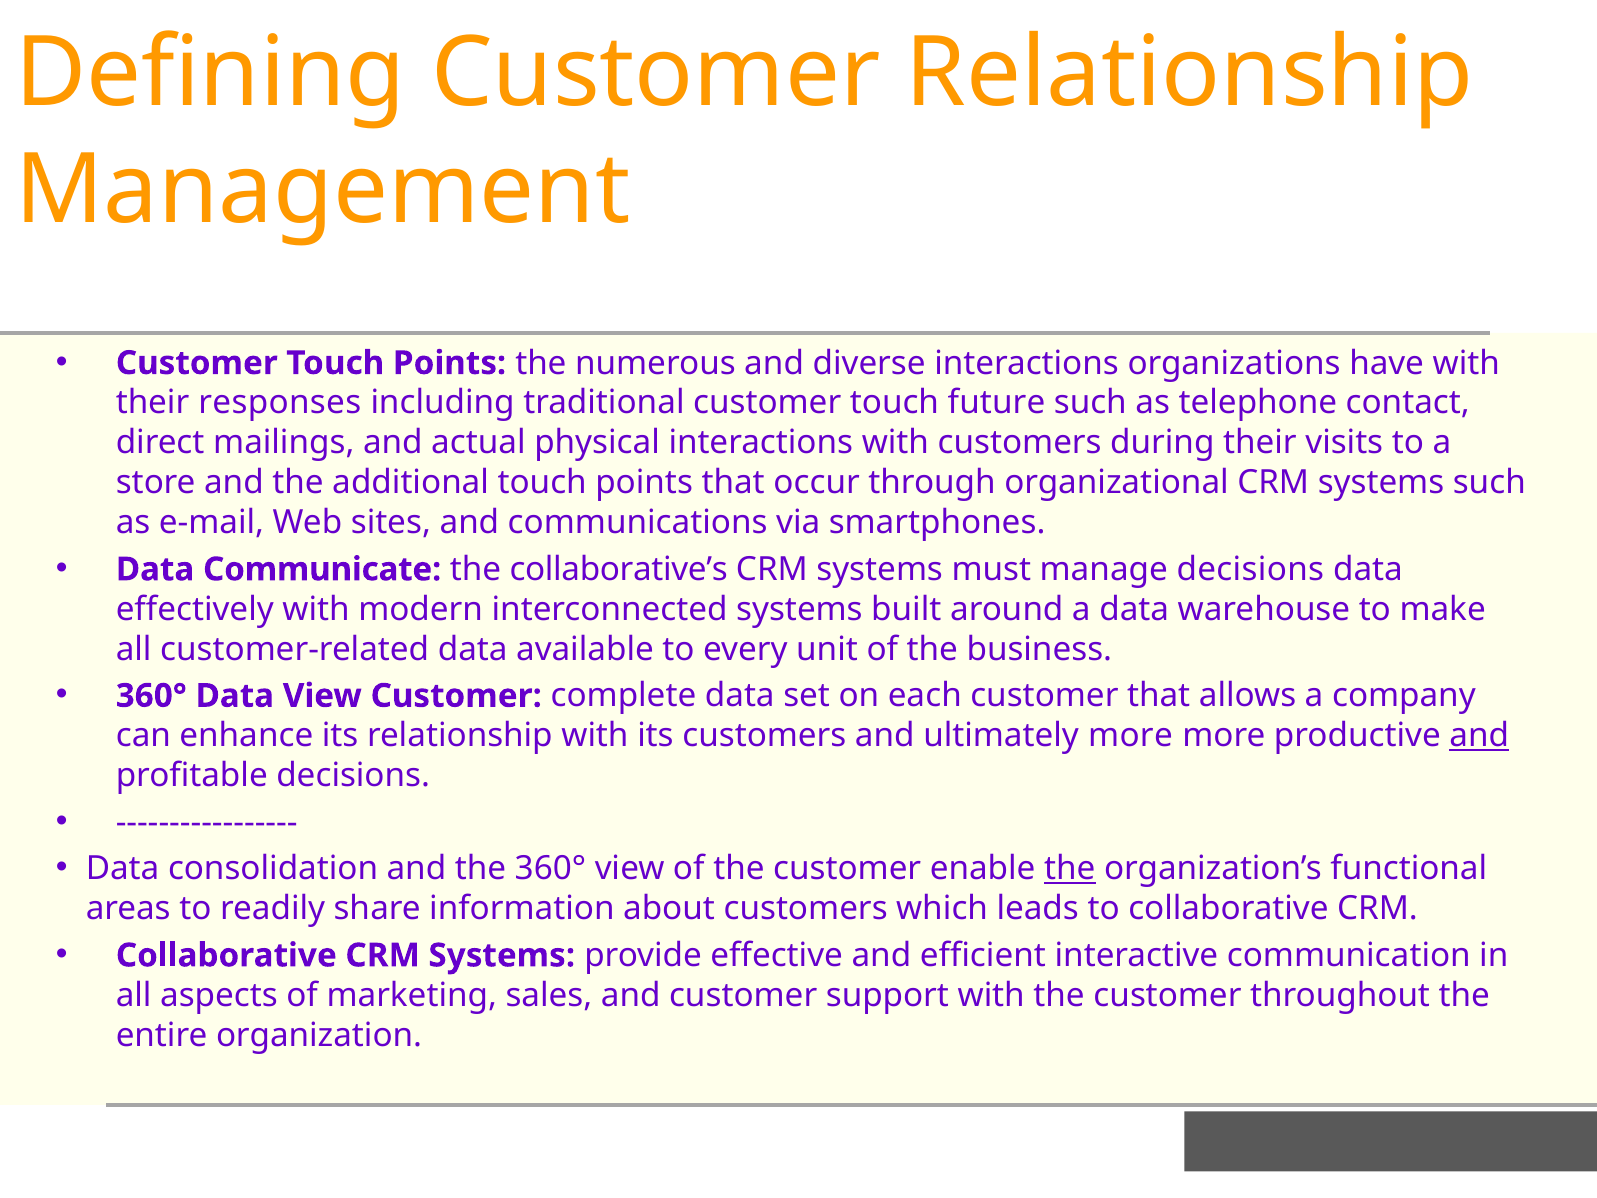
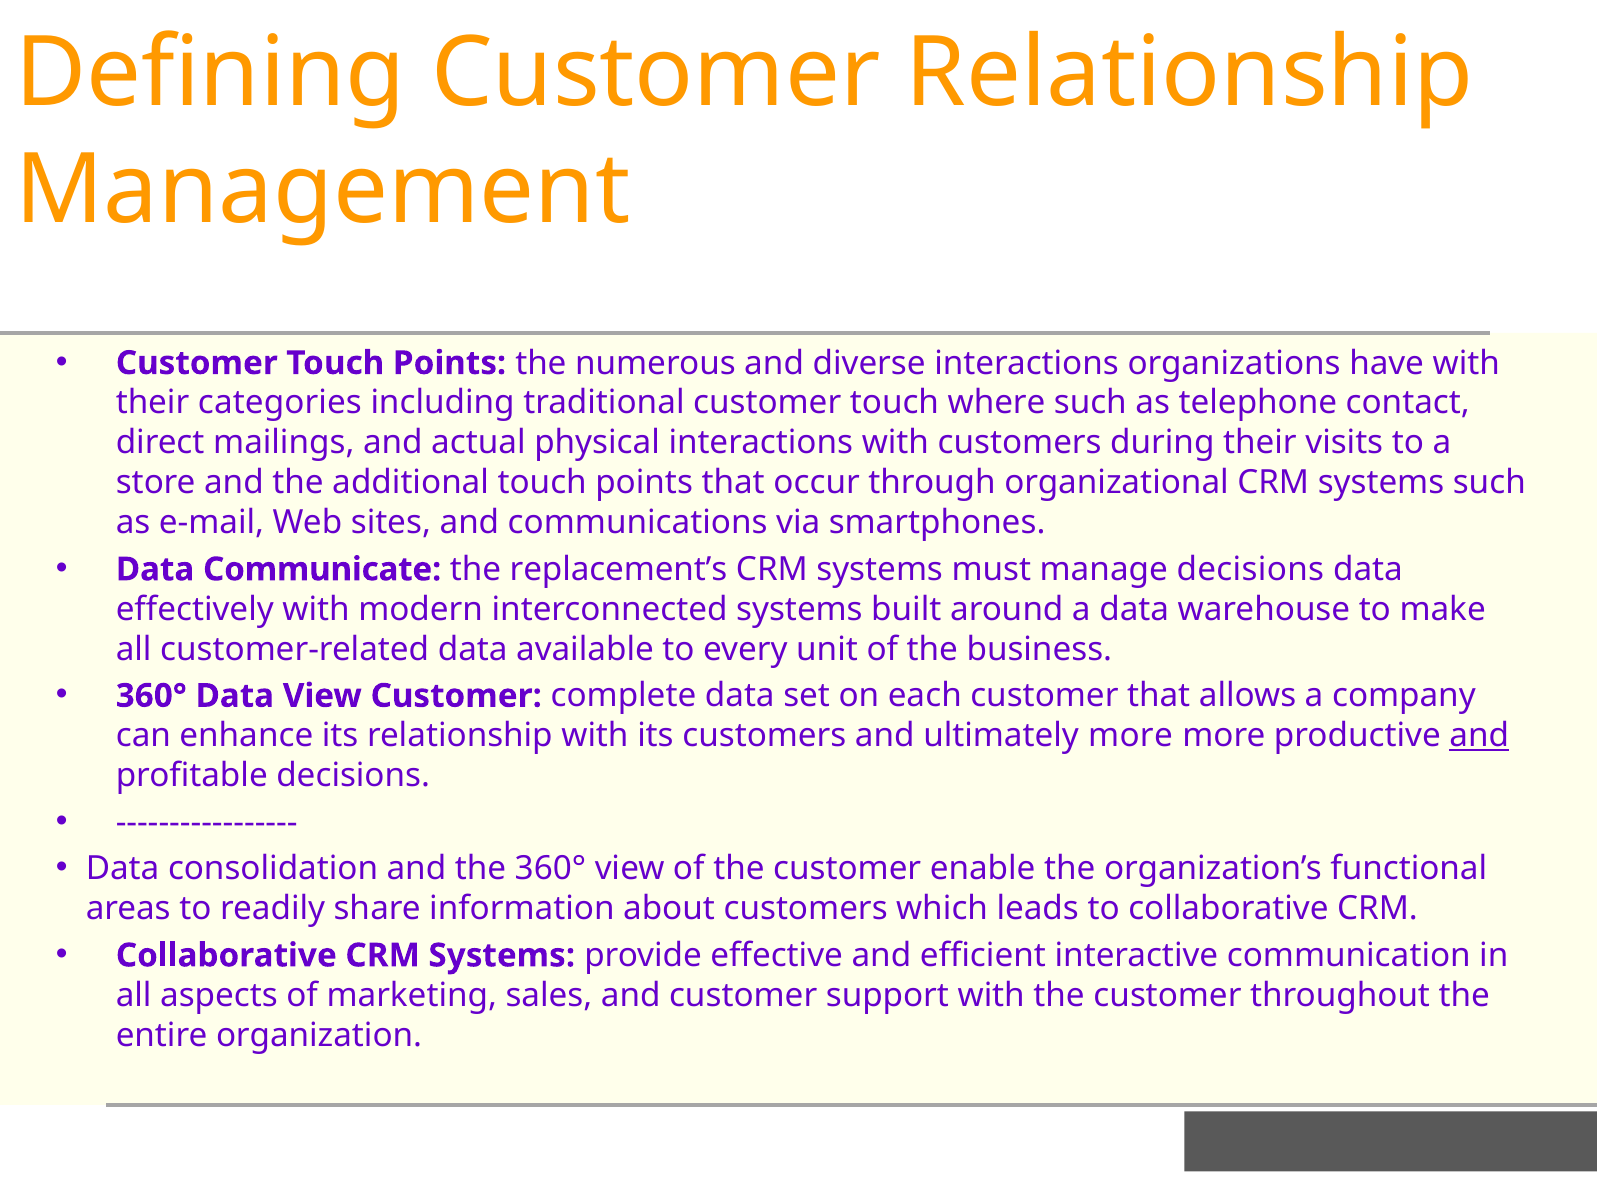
responses: responses -> categories
future: future -> where
collaborative’s: collaborative’s -> replacement’s
the at (1070, 869) underline: present -> none
